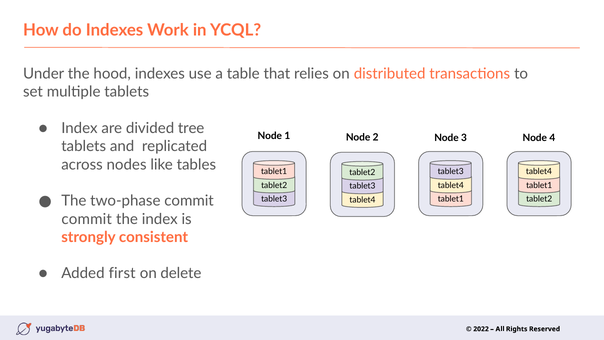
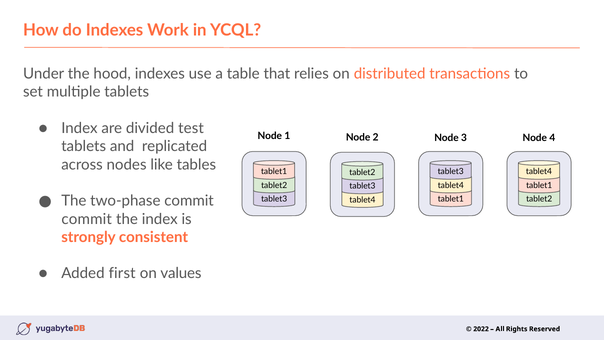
tree: tree -> test
delete: delete -> values
